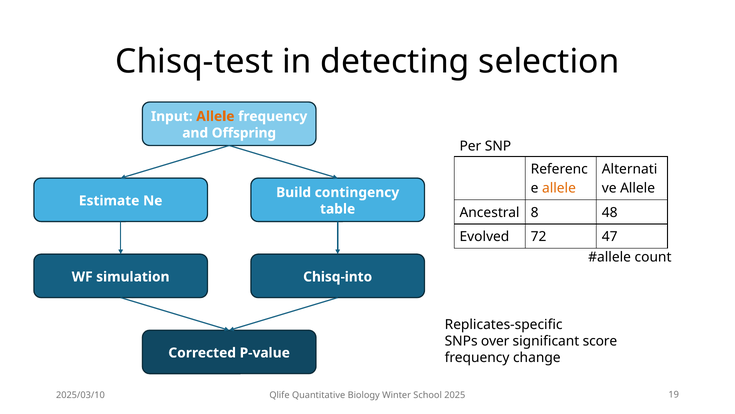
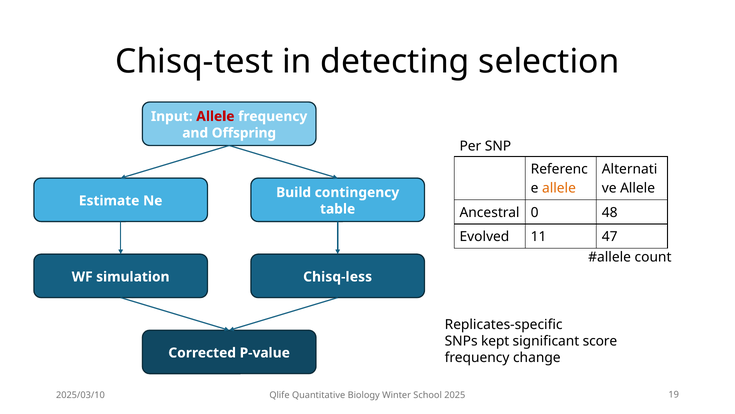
Allele at (215, 116) colour: orange -> red
8: 8 -> 0
72: 72 -> 11
Chisq-into: Chisq-into -> Chisq-less
over: over -> kept
